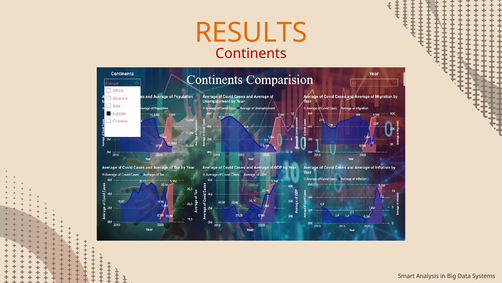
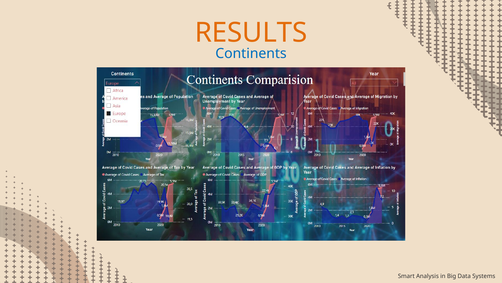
Continents colour: red -> blue
